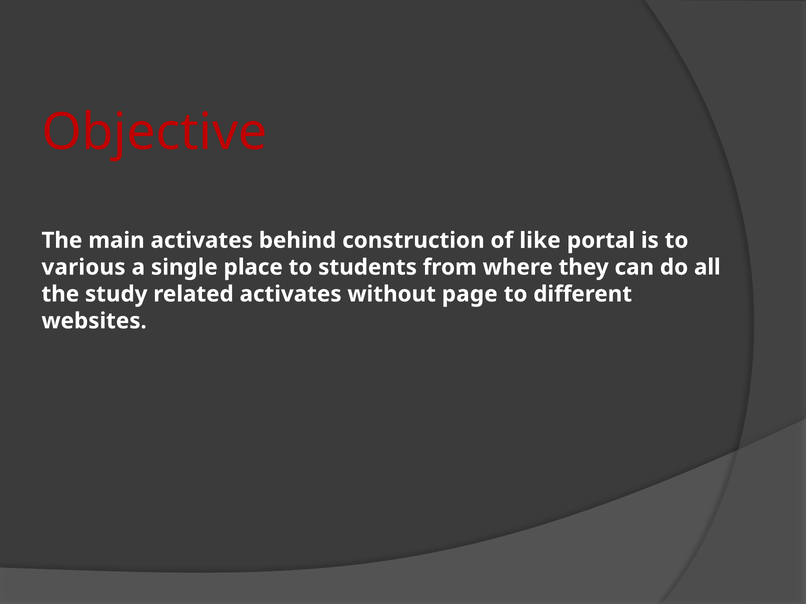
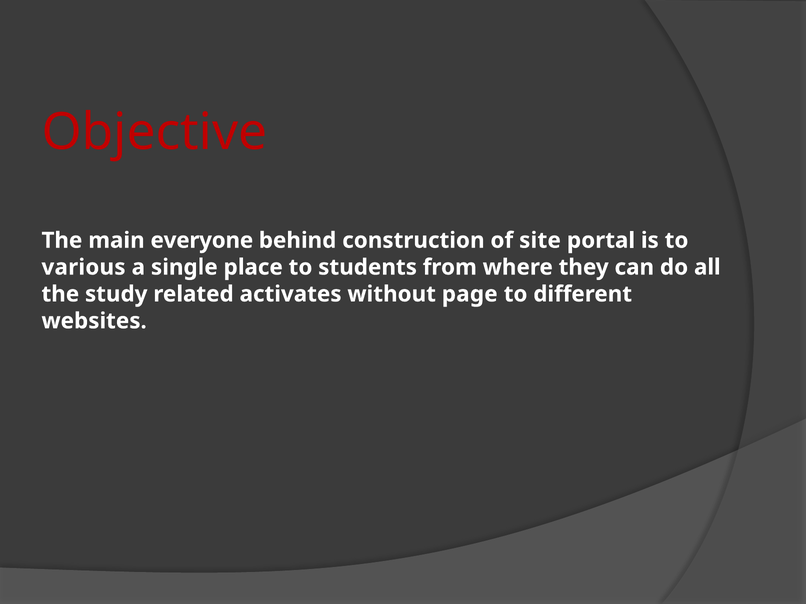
main activates: activates -> everyone
like: like -> site
